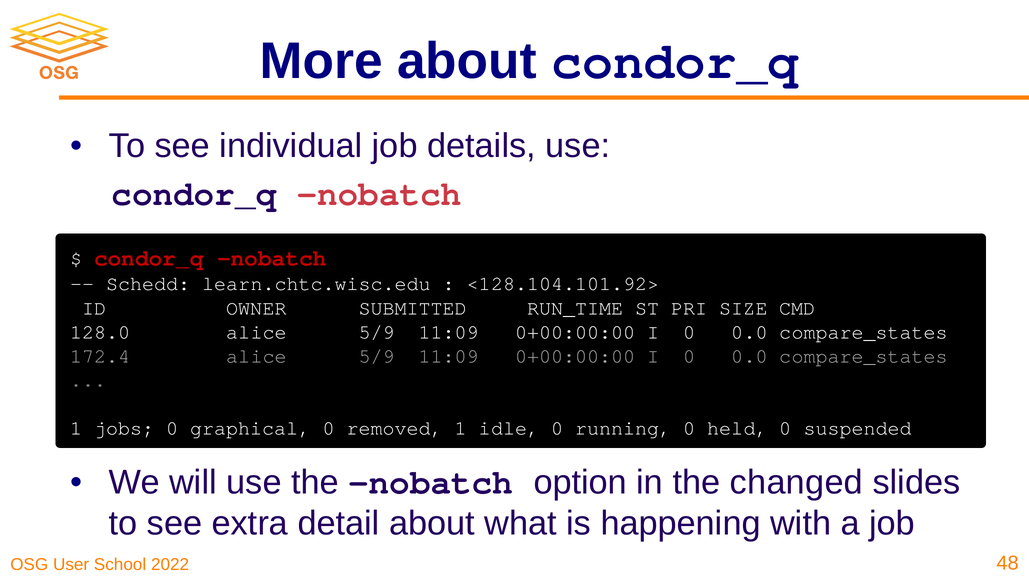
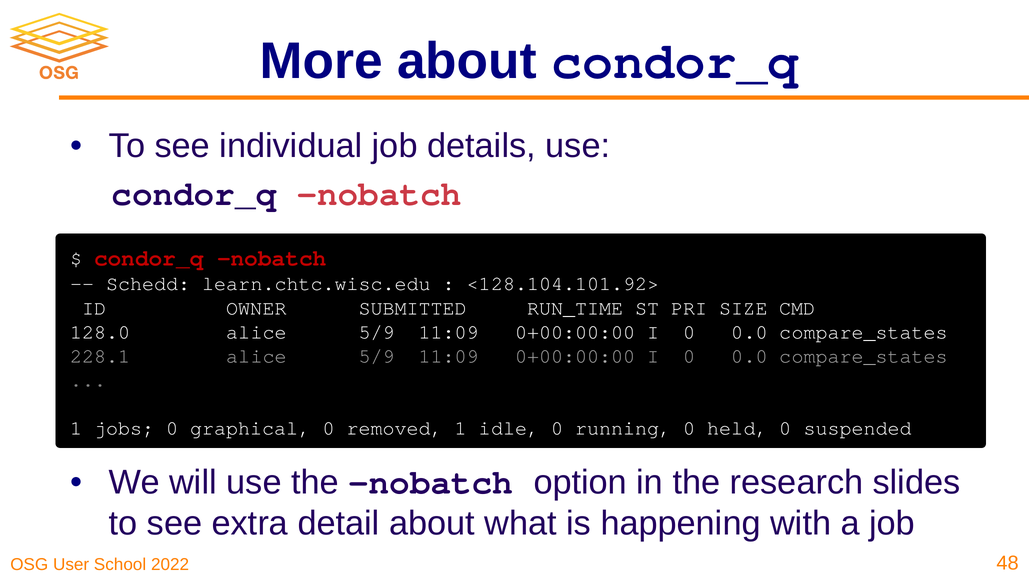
172.4: 172.4 -> 228.1
changed: changed -> research
